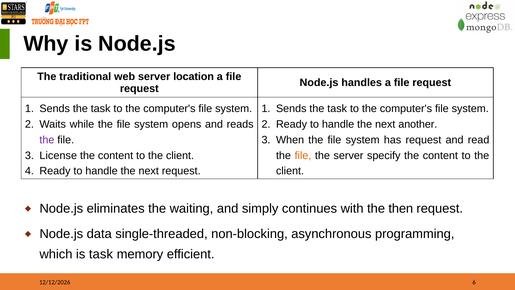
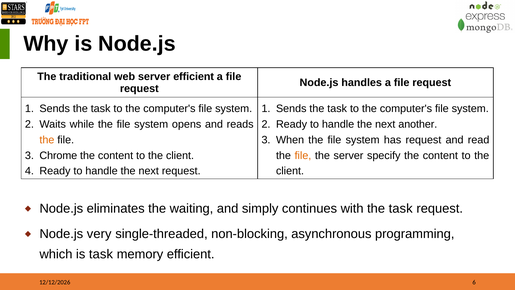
server location: location -> efficient
the at (47, 140) colour: purple -> orange
License: License -> Chrome
with the then: then -> task
data: data -> very
